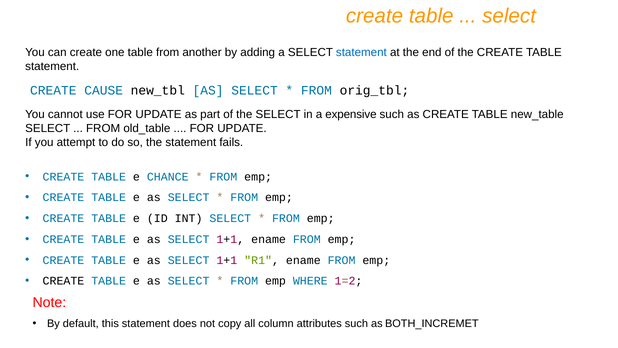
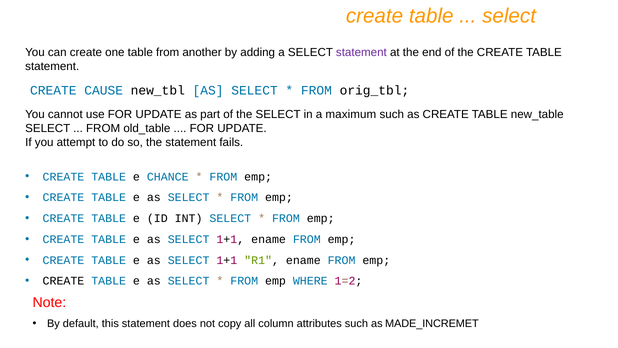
statement at (361, 53) colour: blue -> purple
expensive: expensive -> maximum
BOTH_INCREMET: BOTH_INCREMET -> MADE_INCREMET
